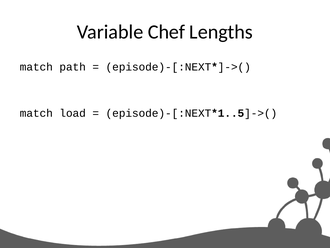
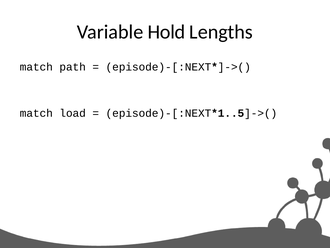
Chef: Chef -> Hold
